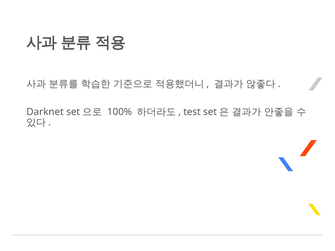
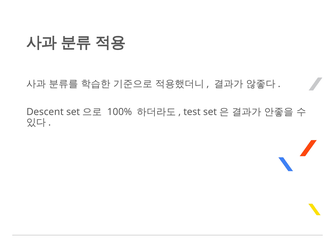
Darknet: Darknet -> Descent
